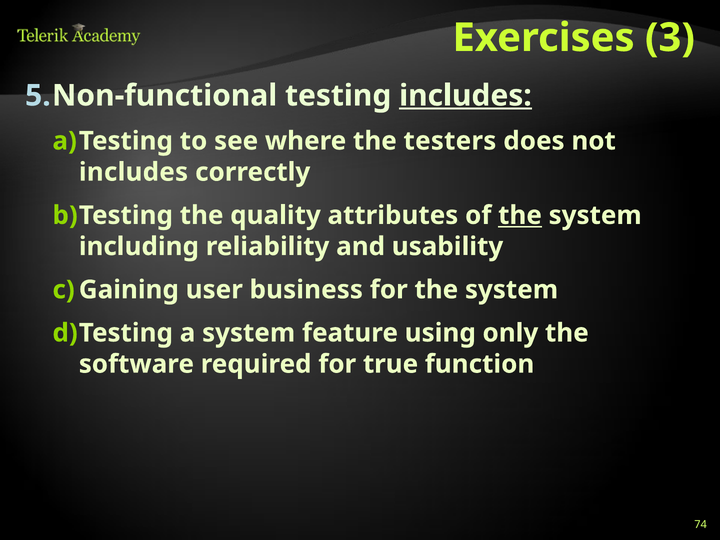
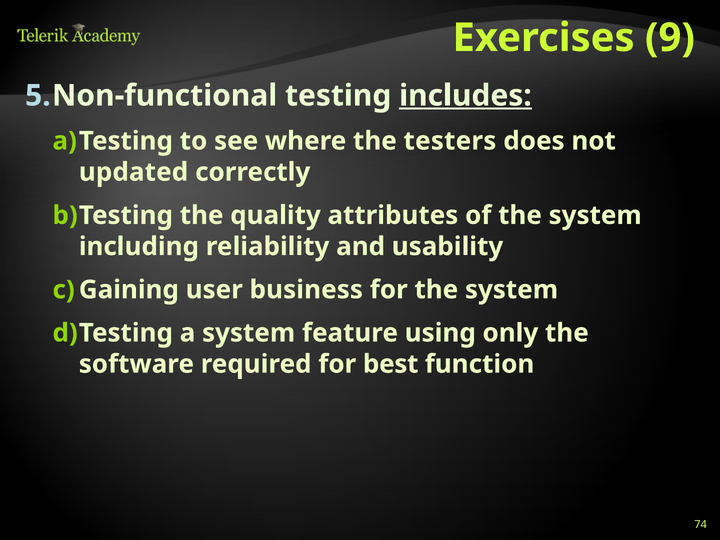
3: 3 -> 9
includes at (133, 172): includes -> updated
the at (520, 215) underline: present -> none
true: true -> best
